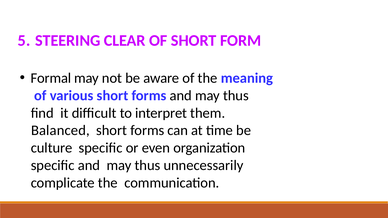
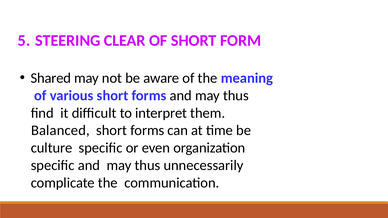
Formal: Formal -> Shared
